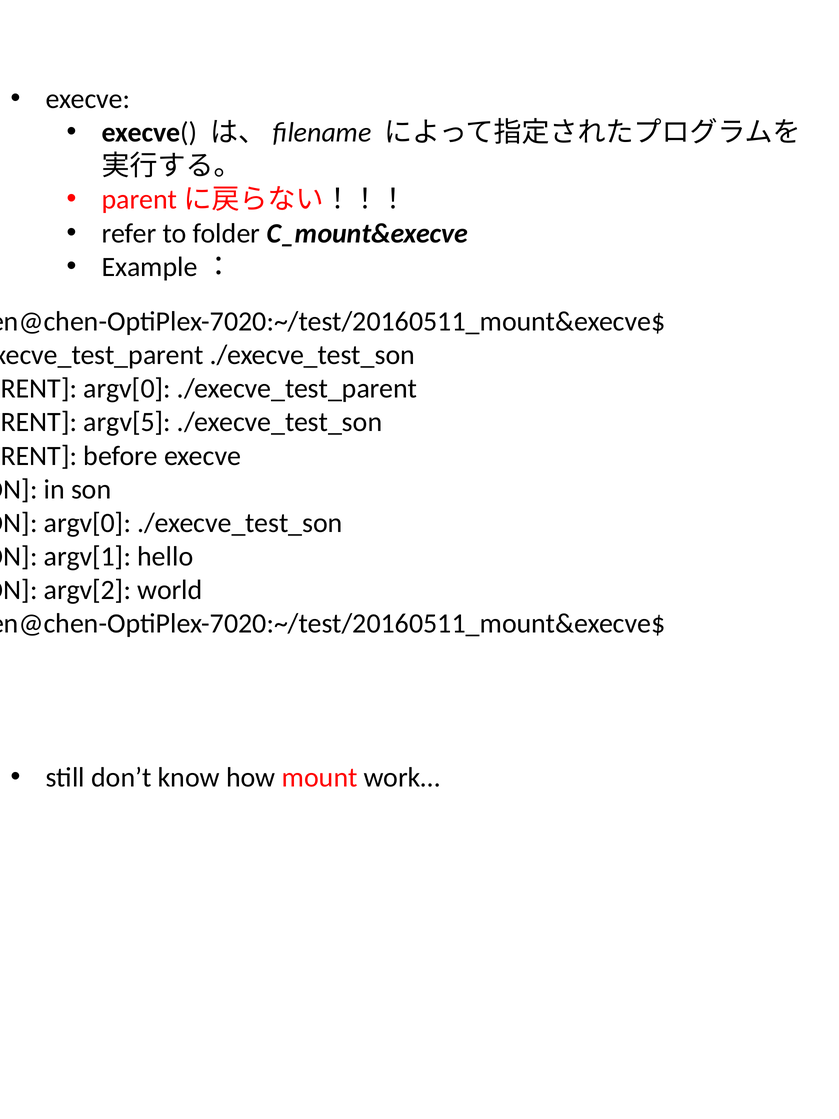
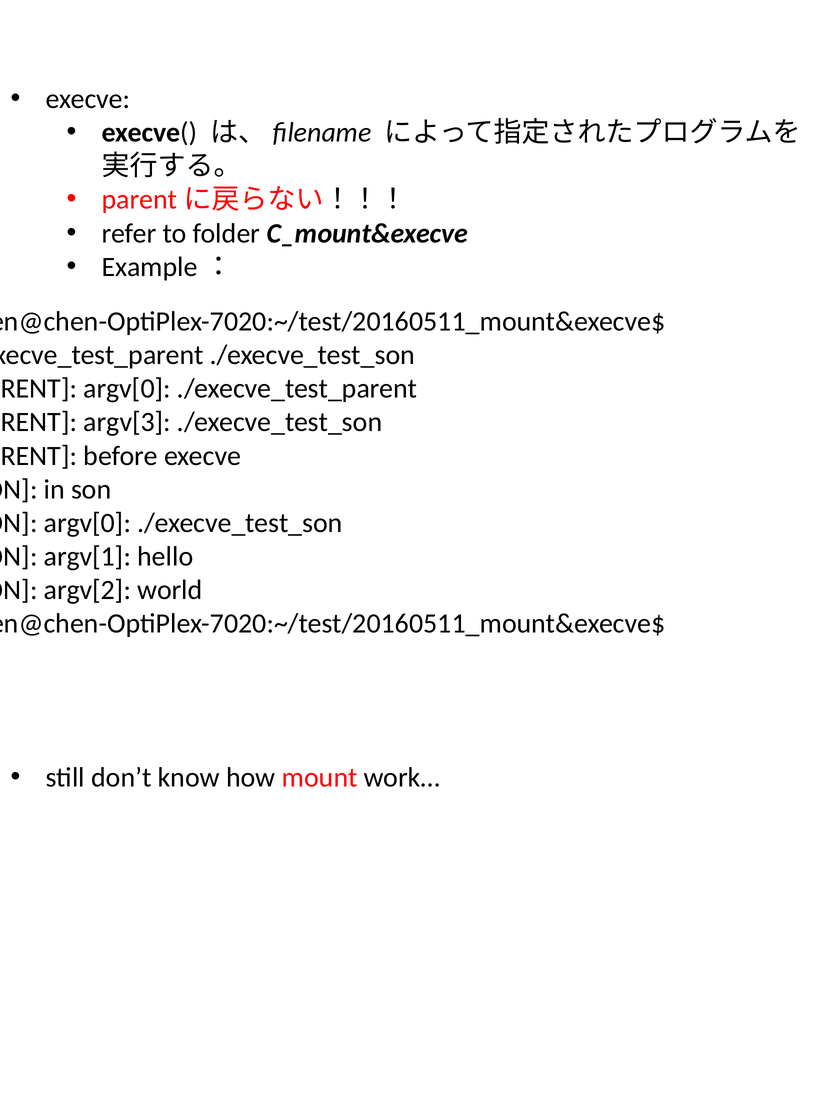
argv[5: argv[5 -> argv[3
